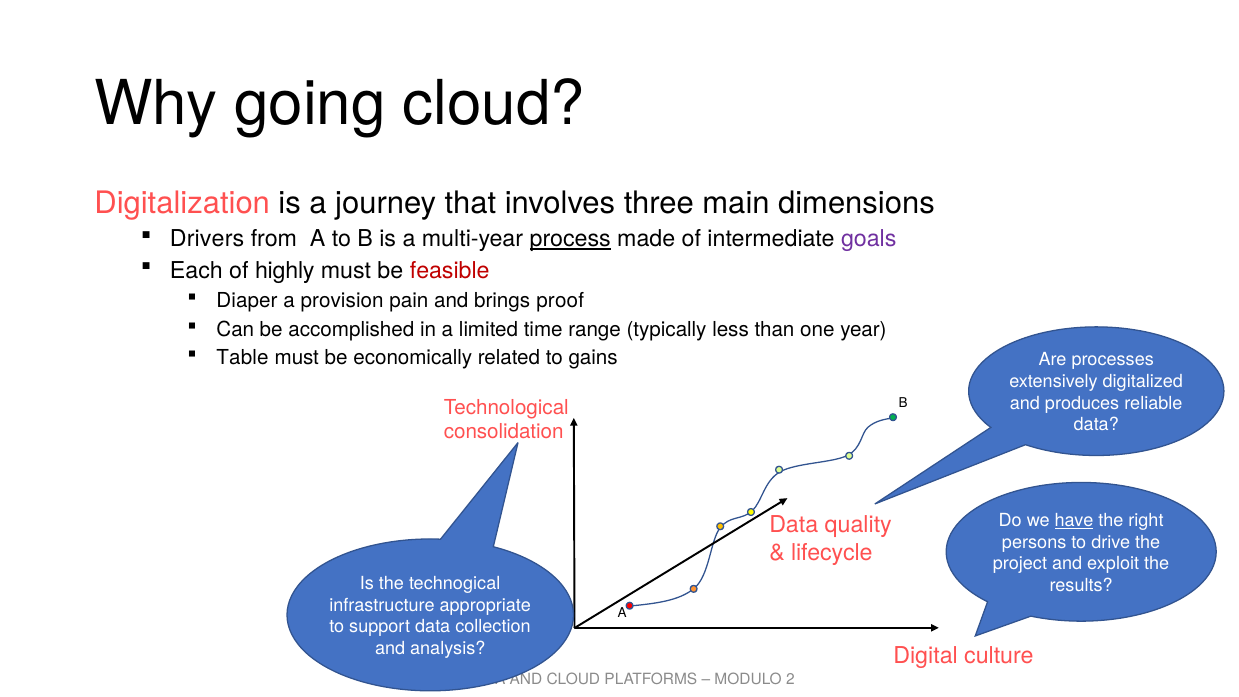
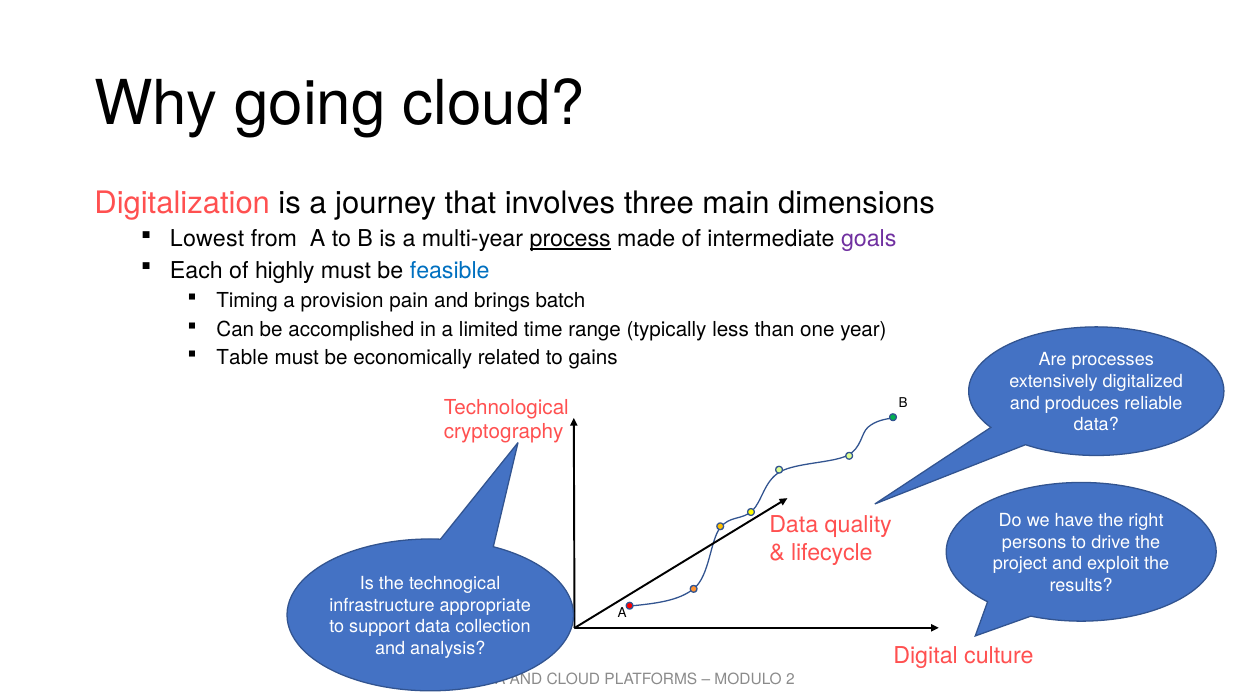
Drivers: Drivers -> Lowest
feasible colour: red -> blue
Diaper: Diaper -> Timing
proof: proof -> batch
consolidation: consolidation -> cryptography
have underline: present -> none
